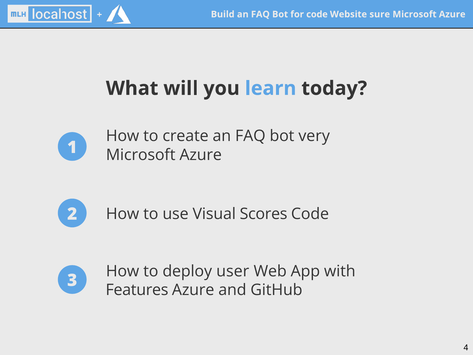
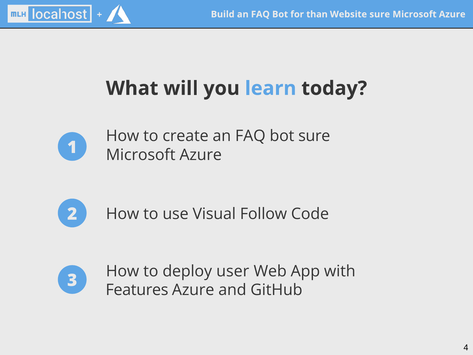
code at (317, 14): code -> than
bot very: very -> sure
Scores: Scores -> Follow
